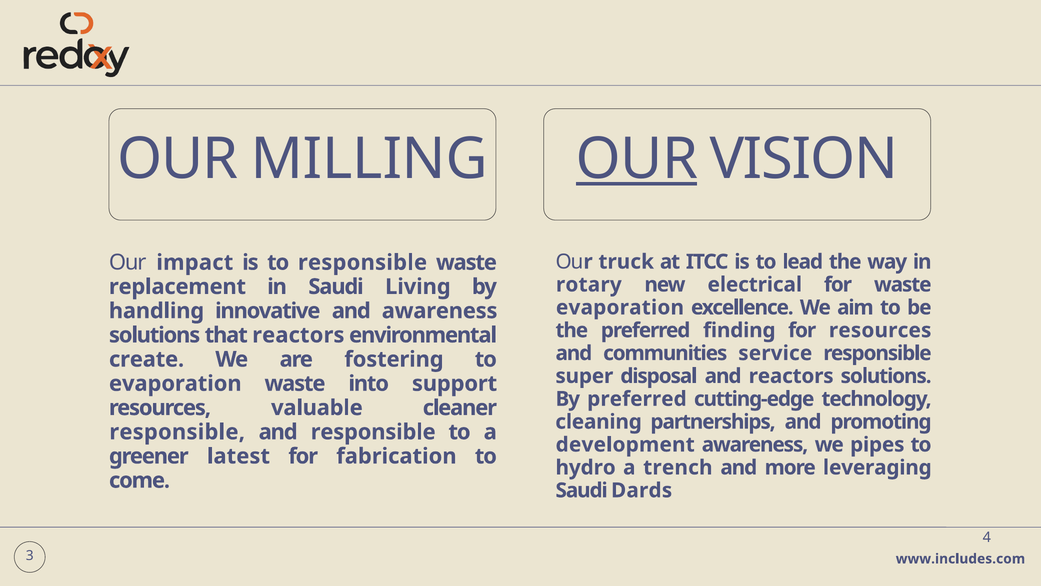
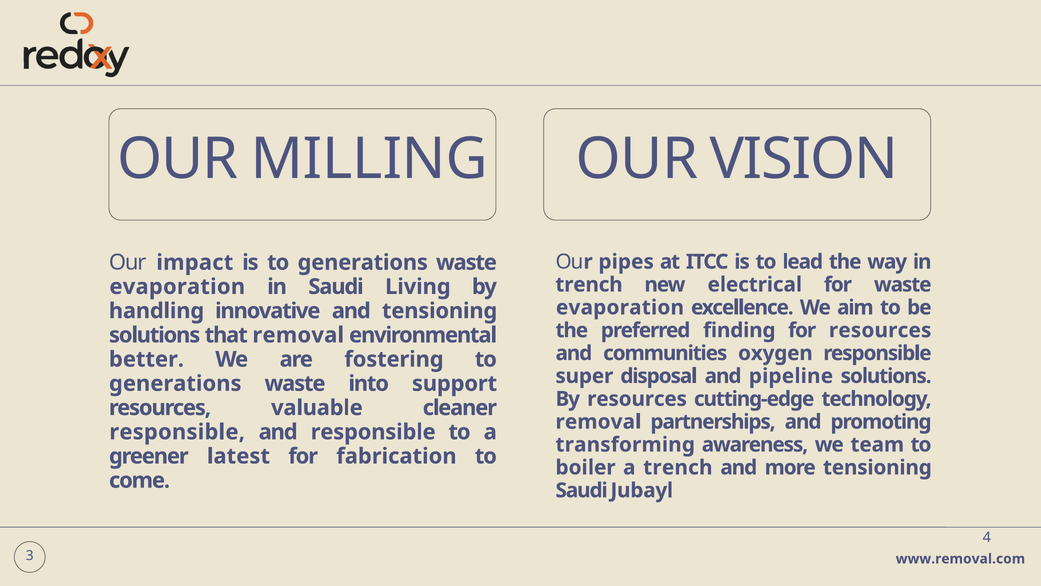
OUR at (637, 159) underline: present -> none
truck: truck -> pipes
is to responsible: responsible -> generations
rotary at (589, 284): rotary -> trench
replacement at (177, 287): replacement -> evaporation
and awareness: awareness -> tensioning
that reactors: reactors -> removal
service: service -> oxygen
create: create -> better
and reactors: reactors -> pipeline
evaporation at (175, 383): evaporation -> generations
By preferred: preferred -> resources
cleaning at (599, 422): cleaning -> removal
development: development -> transforming
pipes: pipes -> team
hydro: hydro -> boiler
more leveraging: leveraging -> tensioning
Dards: Dards -> Jubayl
www.includes.com: www.includes.com -> www.removal.com
